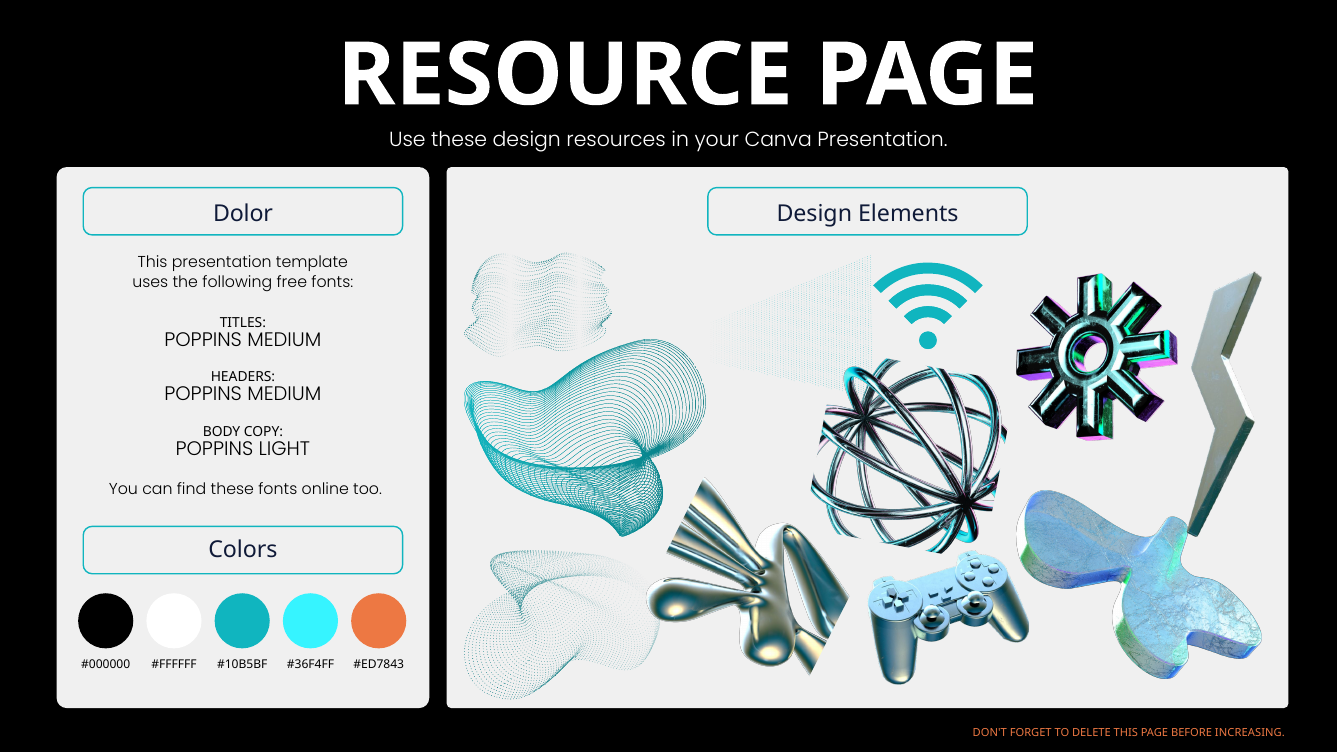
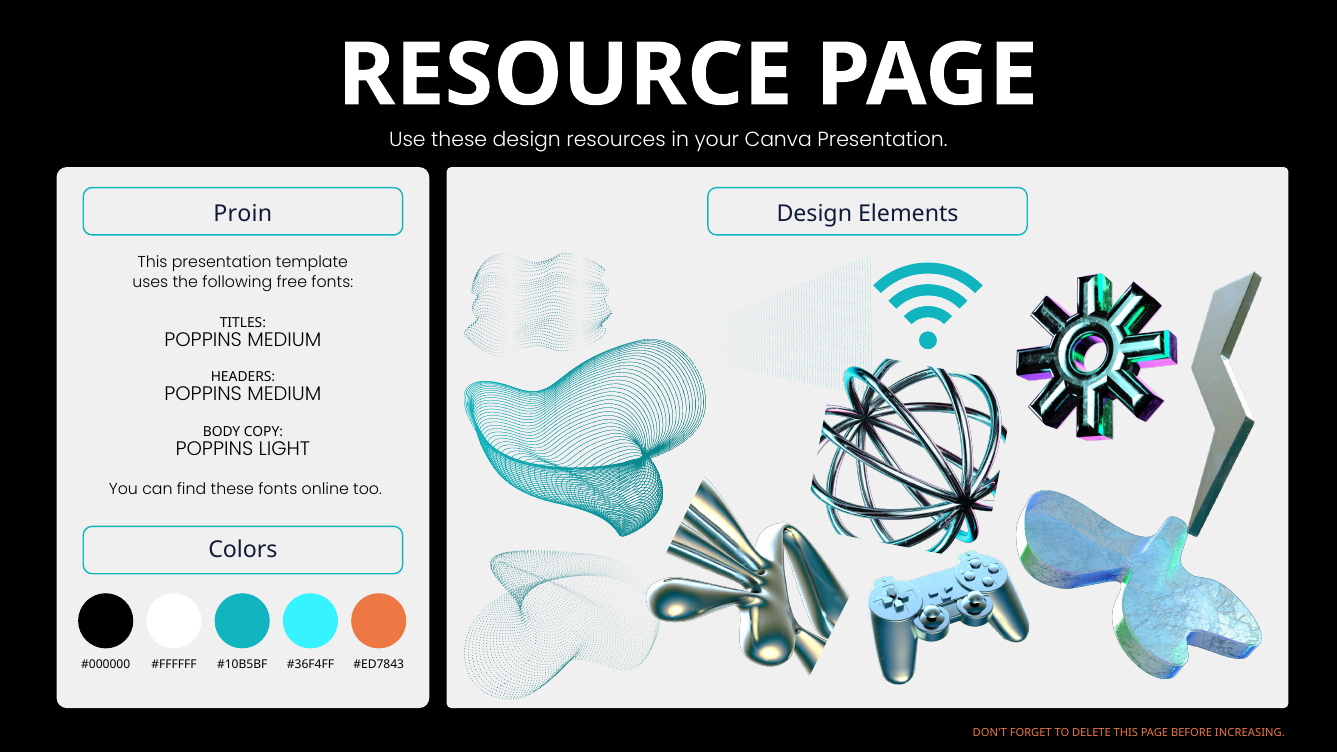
Dolor: Dolor -> Proin
